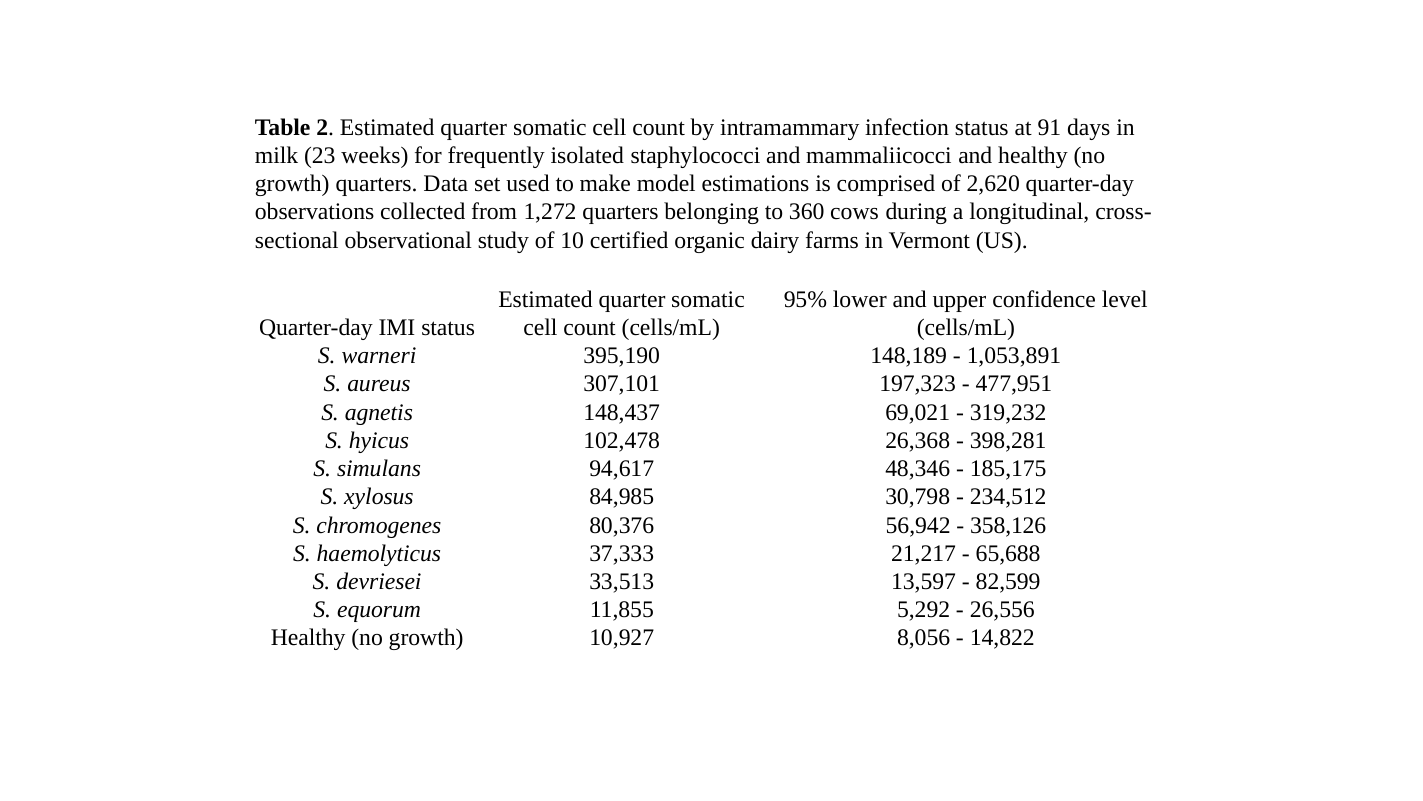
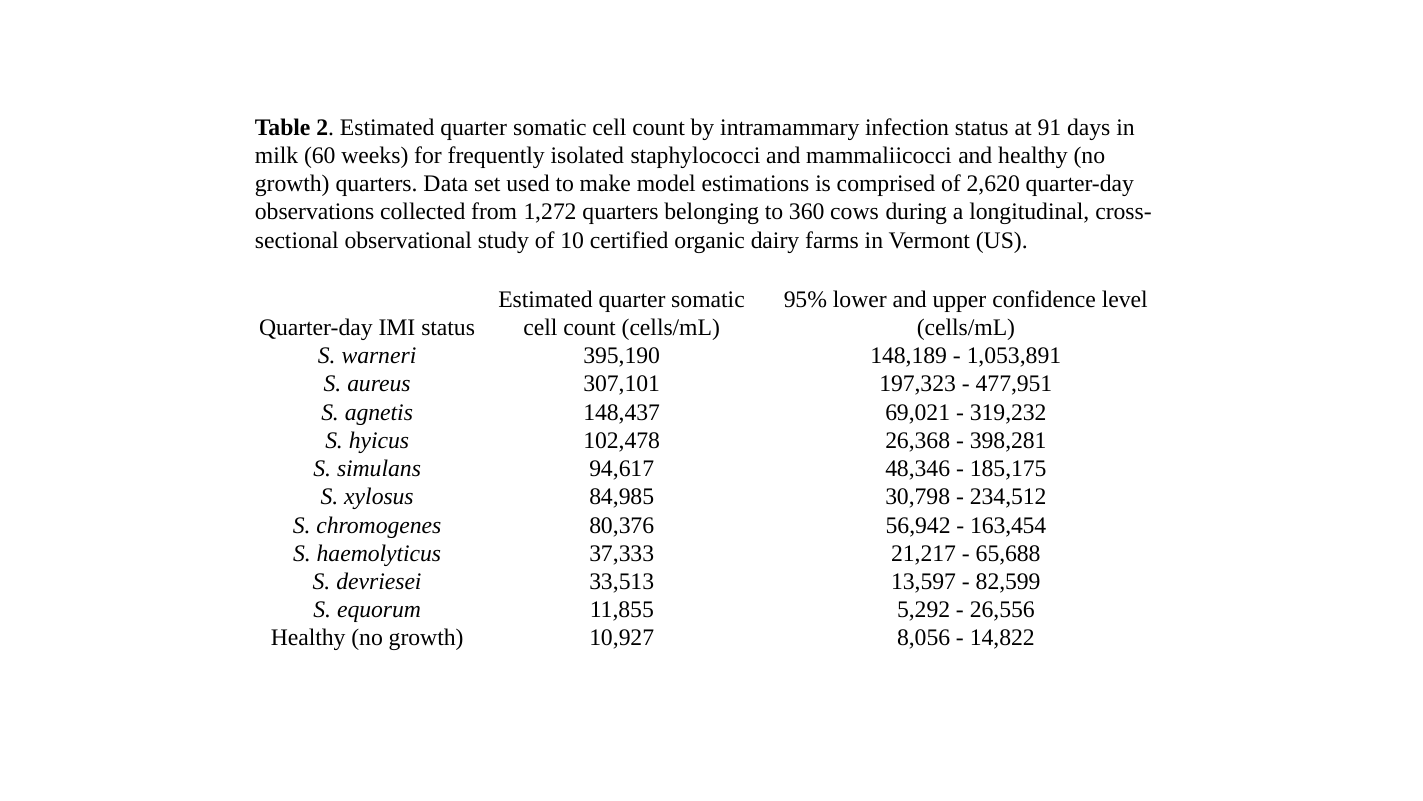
23: 23 -> 60
358,126: 358,126 -> 163,454
